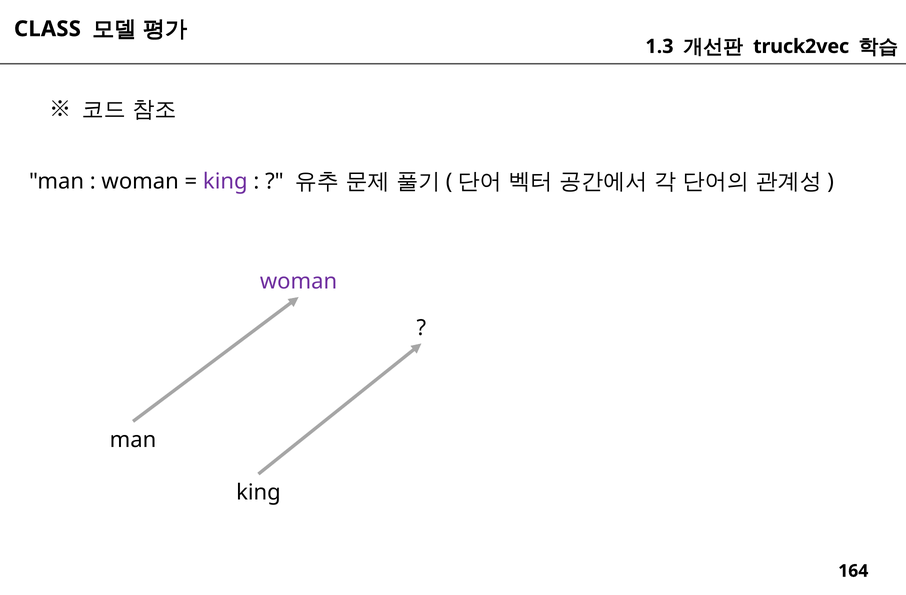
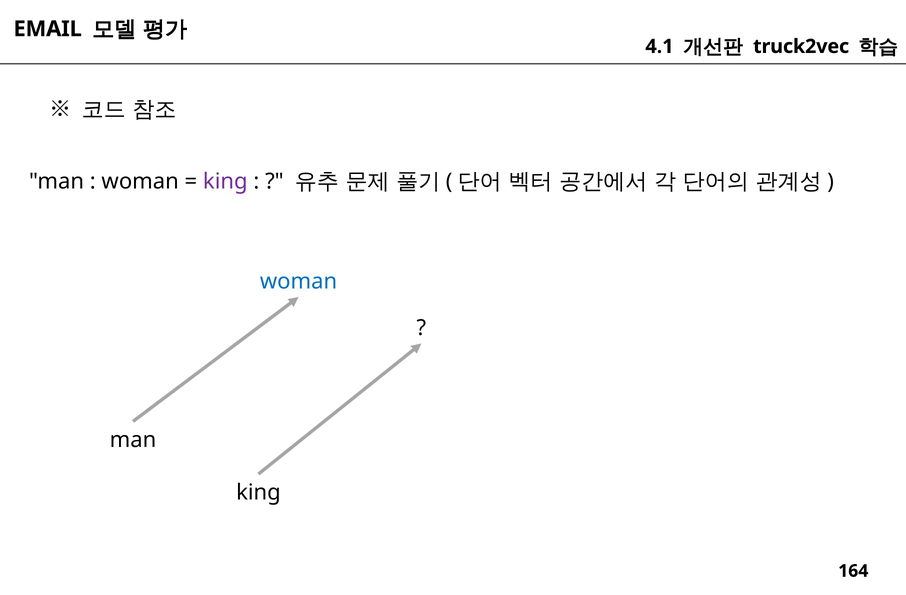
CLASS: CLASS -> EMAIL
1.3: 1.3 -> 4.1
woman at (299, 282) colour: purple -> blue
